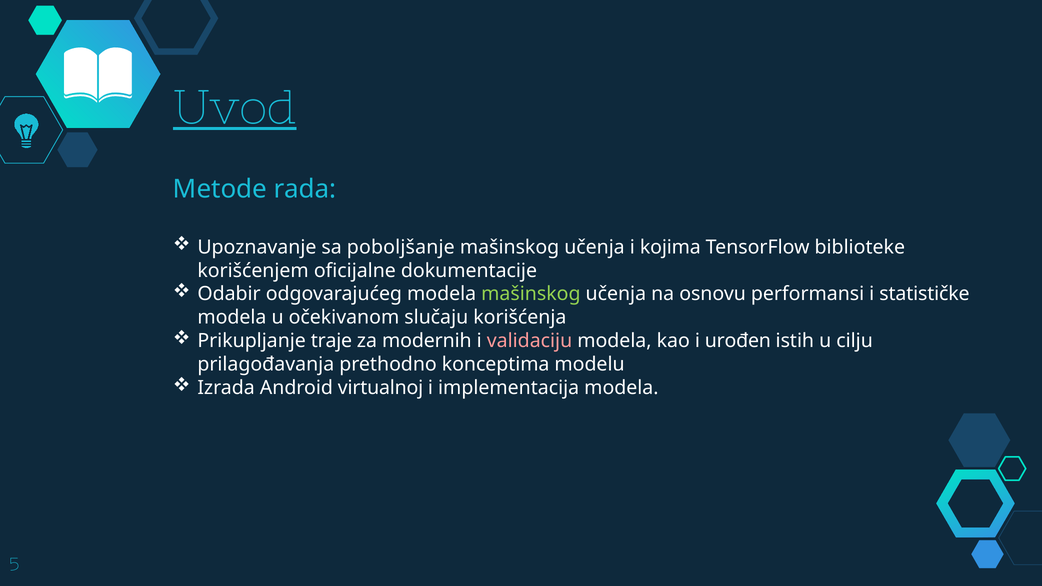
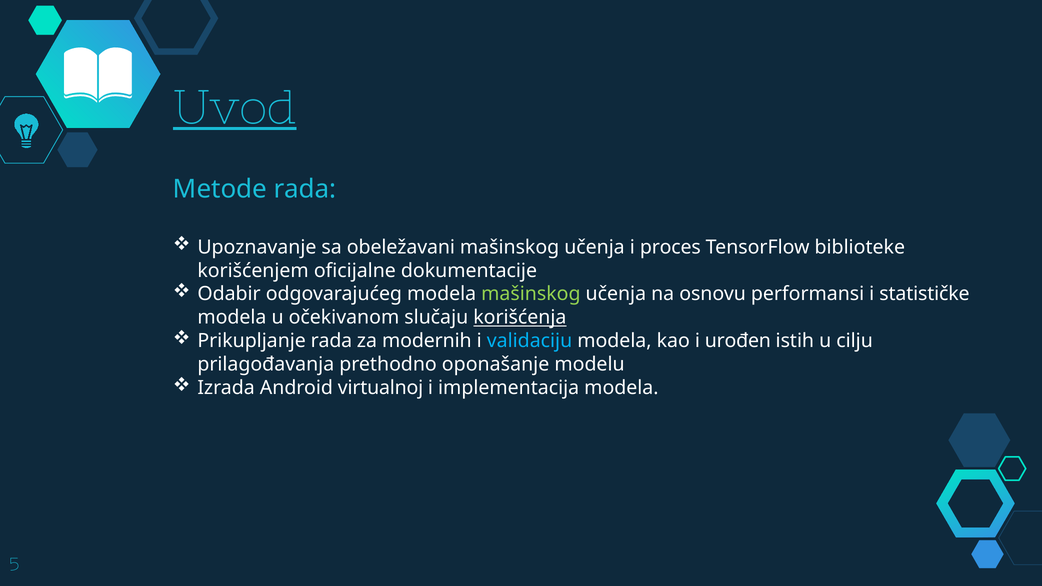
poboljšanje: poboljšanje -> obeležavani
kojima: kojima -> proces
korišćenja underline: none -> present
Prikupljanje traje: traje -> rada
validaciju colour: pink -> light blue
konceptima: konceptima -> oponašanje
